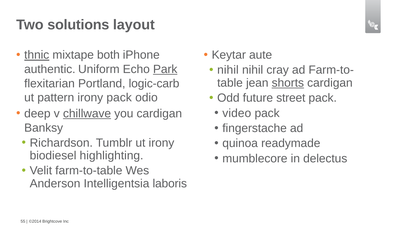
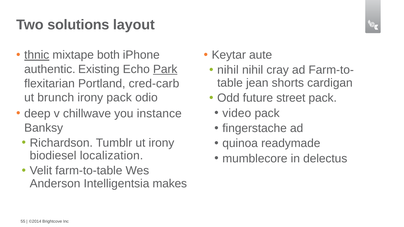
Uniform: Uniform -> Existing
shorts underline: present -> none
logic-carb: logic-carb -> cred-carb
pattern: pattern -> brunch
chillwave underline: present -> none
you cardigan: cardigan -> instance
highlighting: highlighting -> localization
laboris: laboris -> makes
